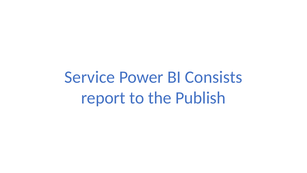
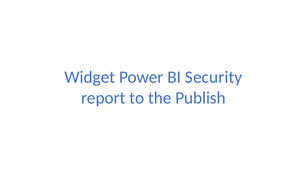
Service: Service -> Widget
Consists: Consists -> Security
